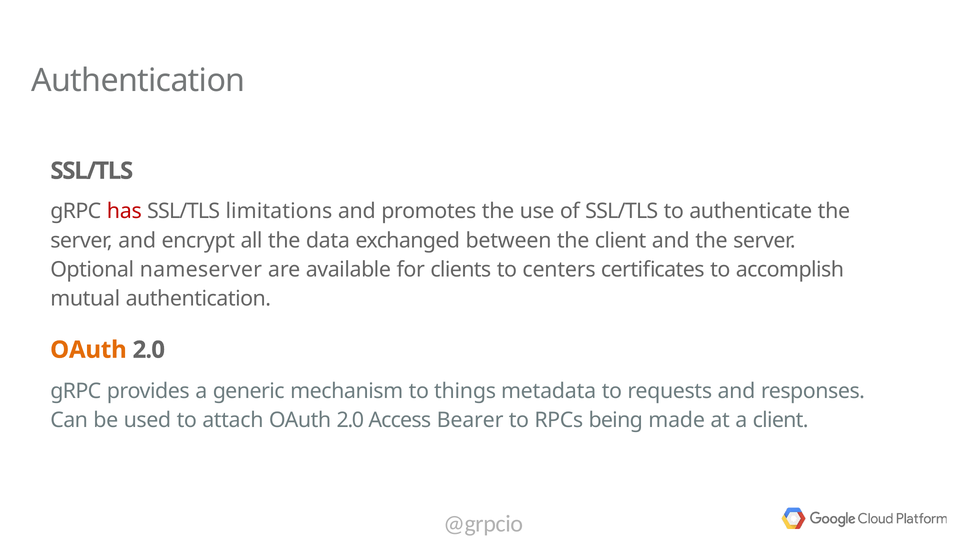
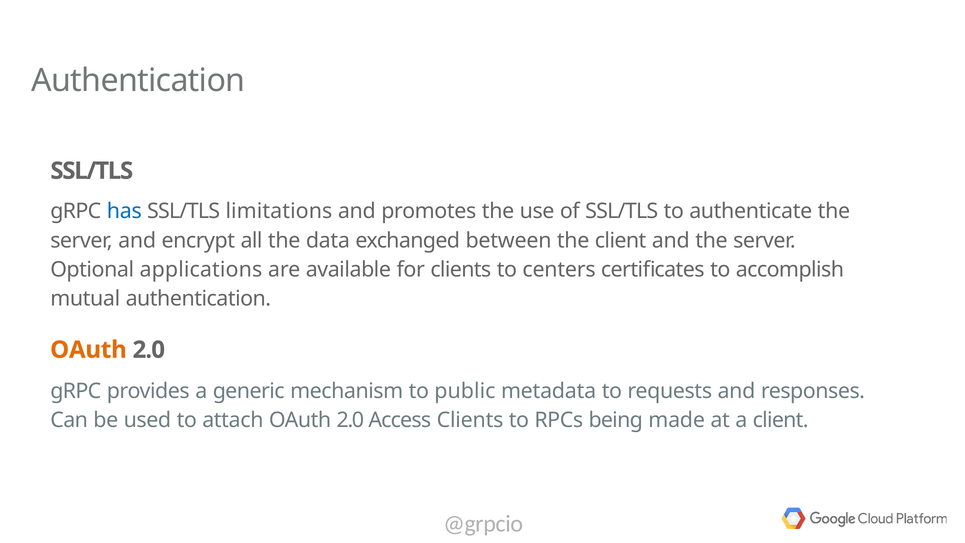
has colour: red -> blue
nameserver: nameserver -> applications
things: things -> public
Access Bearer: Bearer -> Clients
